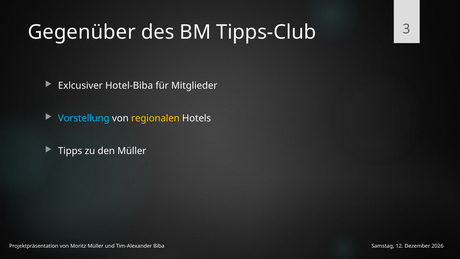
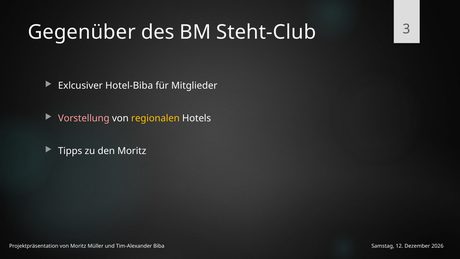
Tipps-Club: Tipps-Club -> Steht-Club
Vorstellung colour: light blue -> pink
den Müller: Müller -> Moritz
